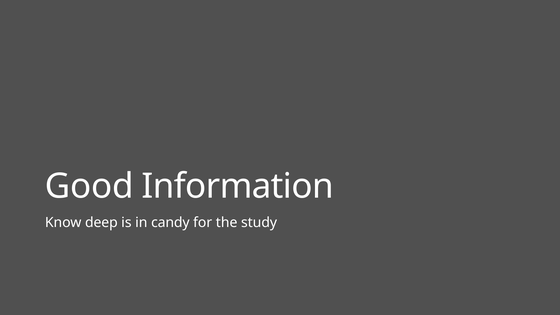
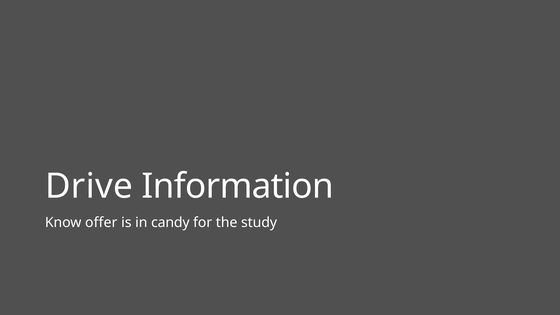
Good: Good -> Drive
deep: deep -> offer
